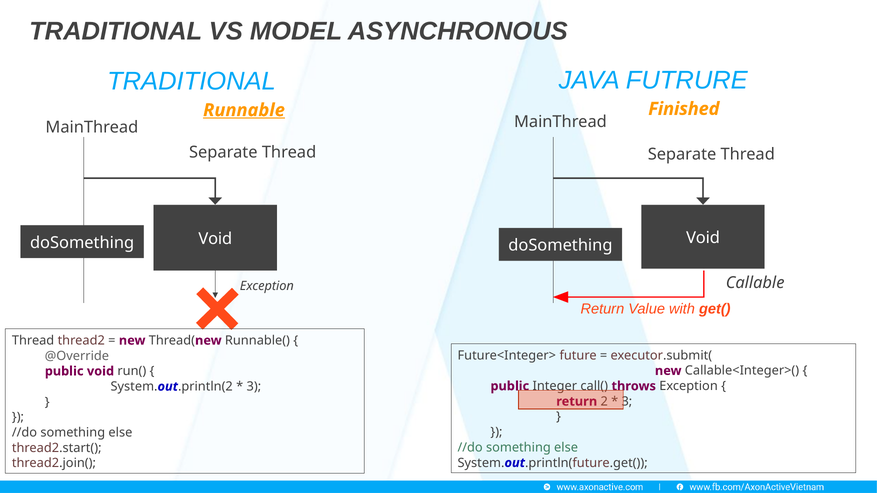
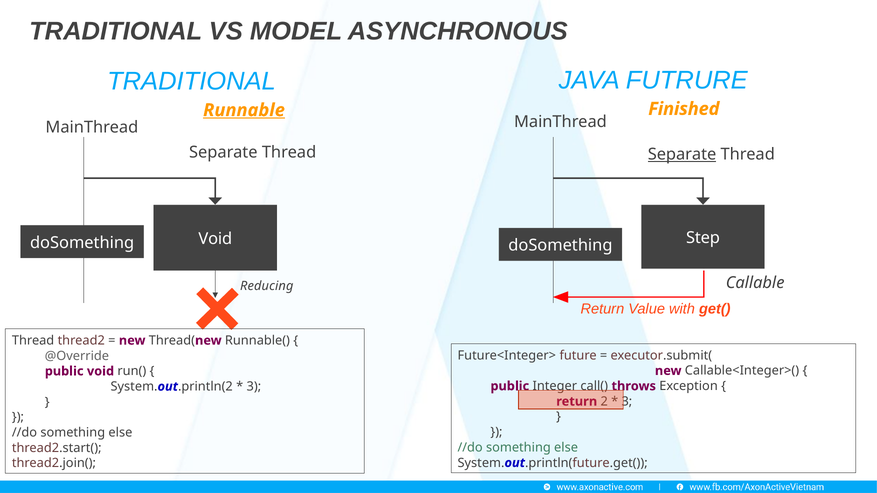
Separate at (682, 155) underline: none -> present
Void at (703, 238): Void -> Step
Exception at (267, 286): Exception -> Reducing
